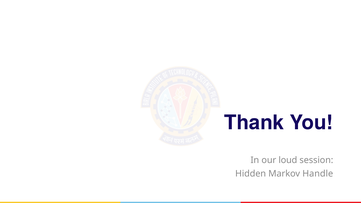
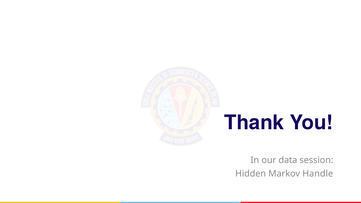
loud: loud -> data
